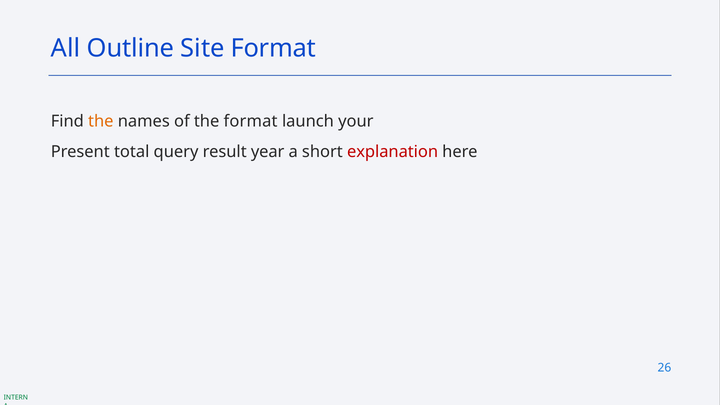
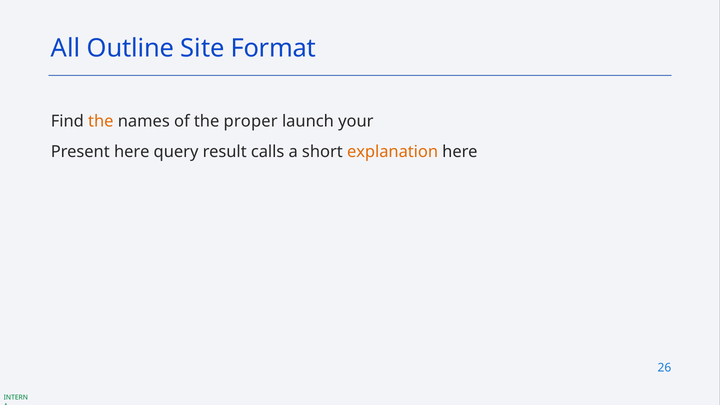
the format: format -> proper
Present total: total -> here
year: year -> calls
explanation colour: red -> orange
